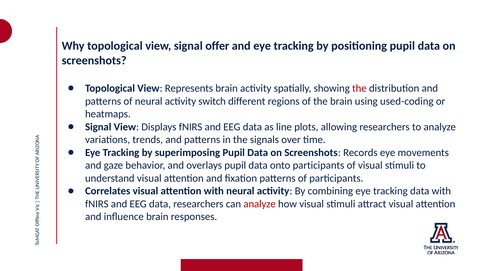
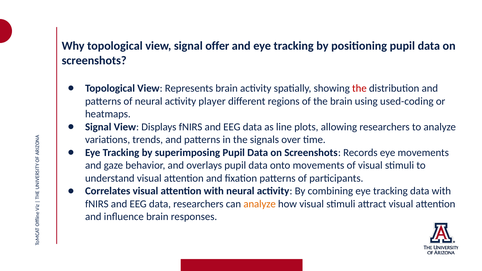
switch: switch -> player
onto participants: participants -> movements
analyze at (260, 204) colour: red -> orange
